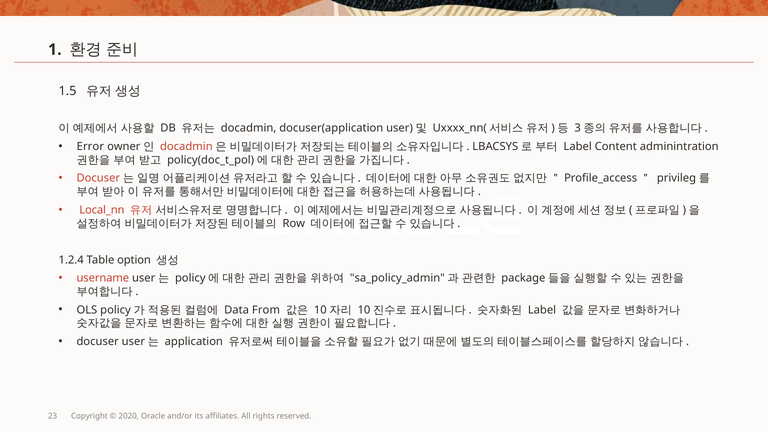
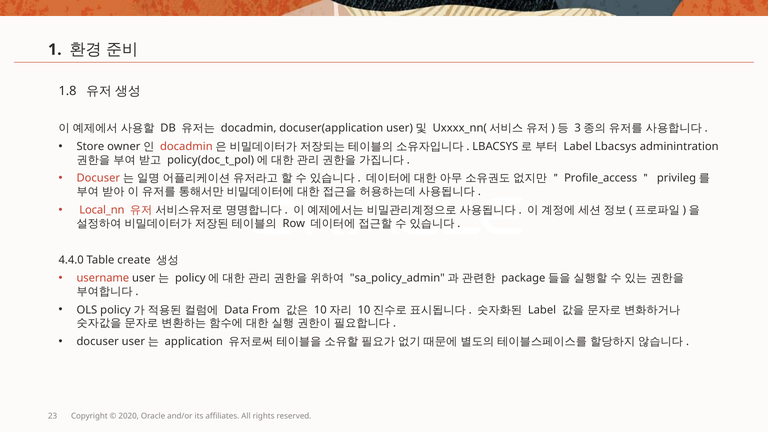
1.5: 1.5 -> 1.8
Error: Error -> Store
Label Content: Content -> Lbacsys
1.2.4: 1.2.4 -> 4.4.0
option: option -> create
